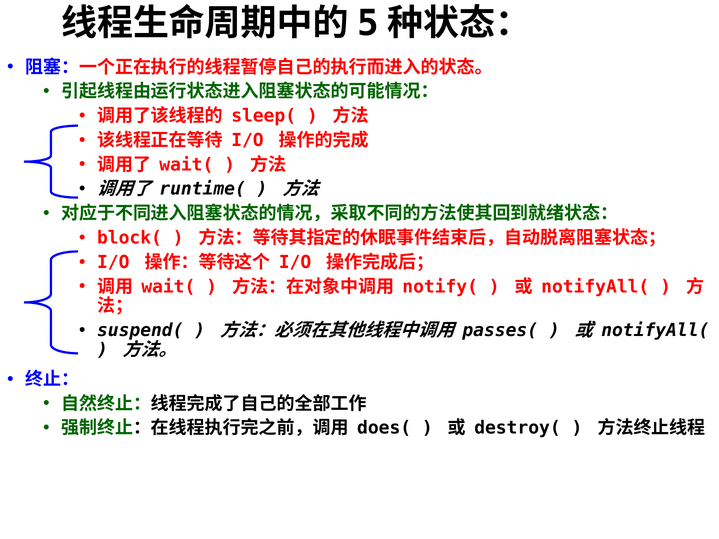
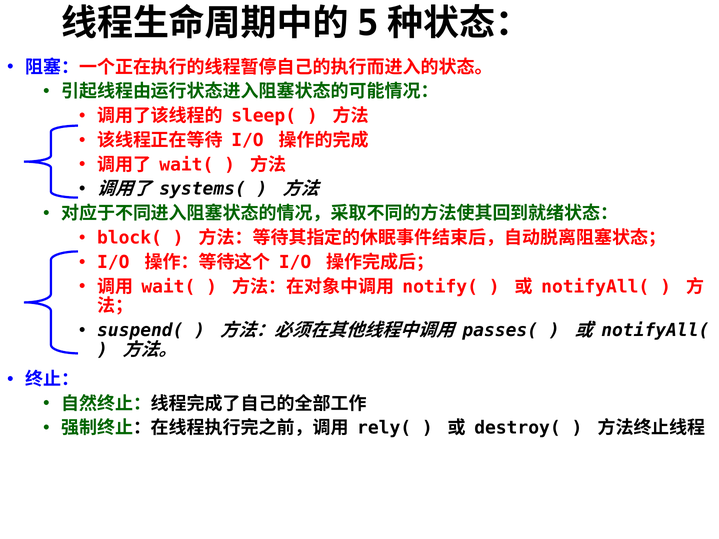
runtime(: runtime( -> systems(
does(: does( -> rely(
